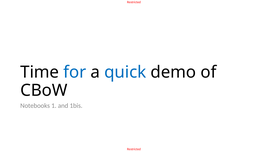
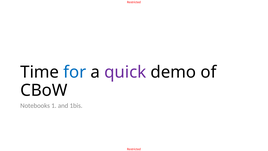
quick colour: blue -> purple
